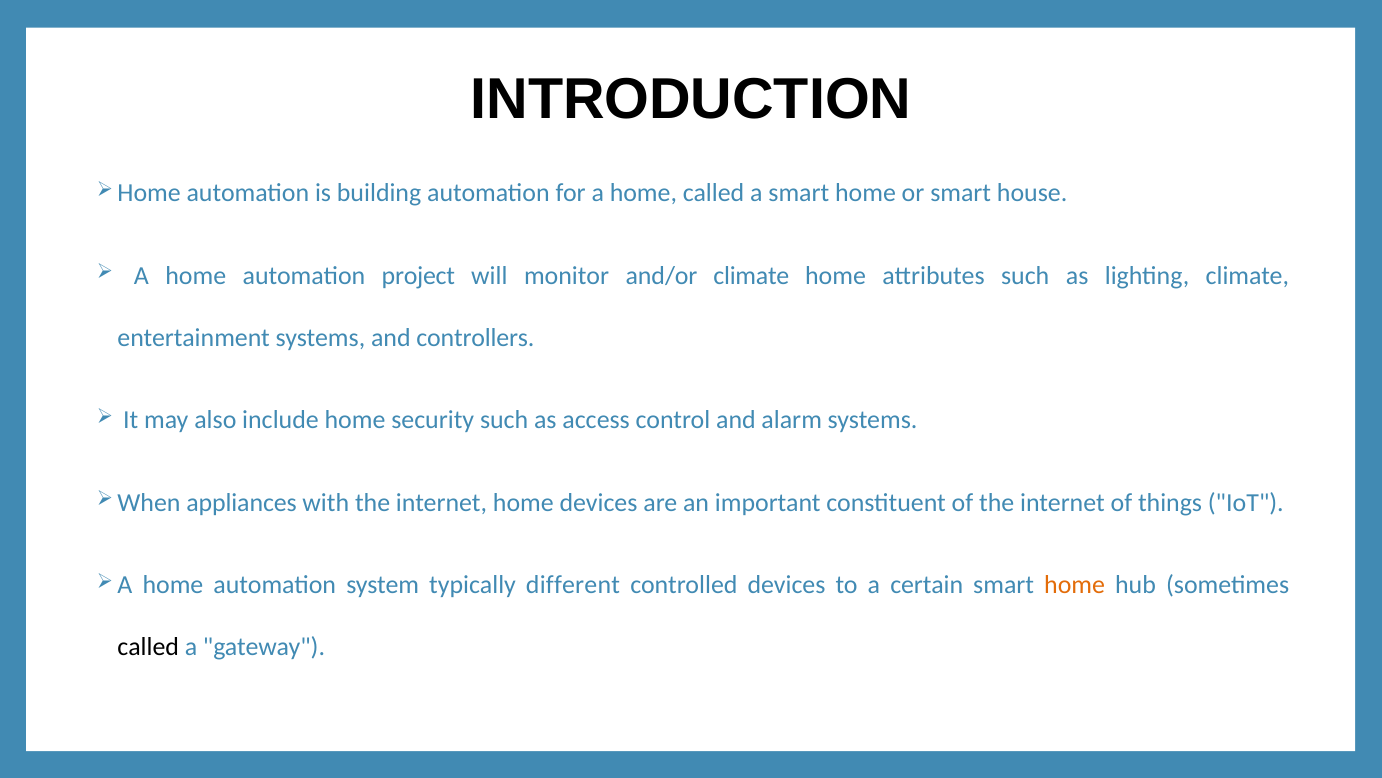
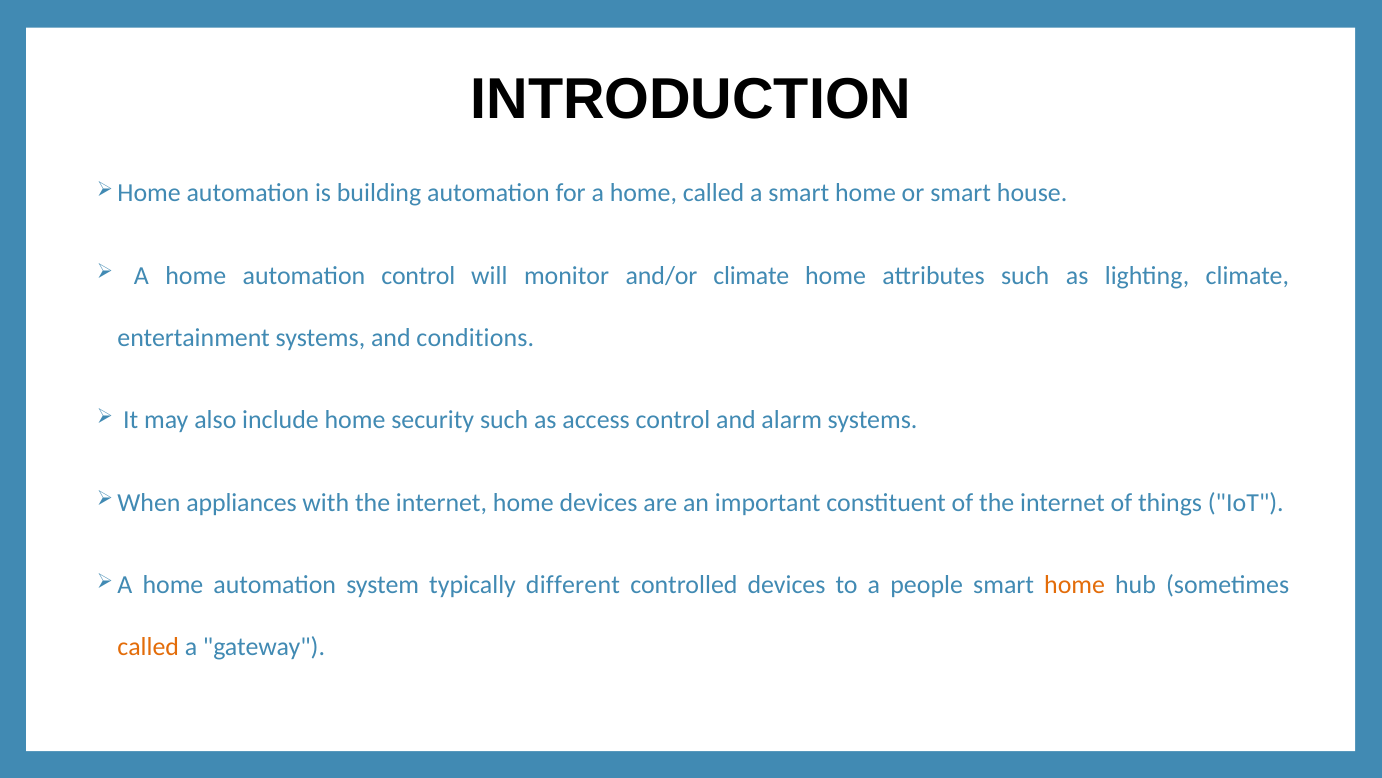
automation project: project -> control
controllers: controllers -> conditions
certain: certain -> people
called at (148, 647) colour: black -> orange
